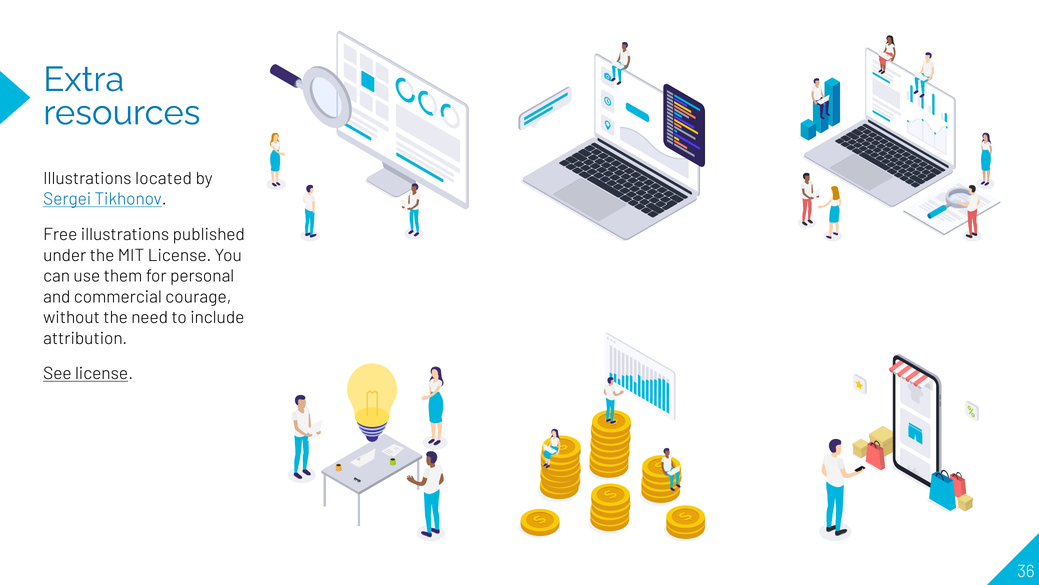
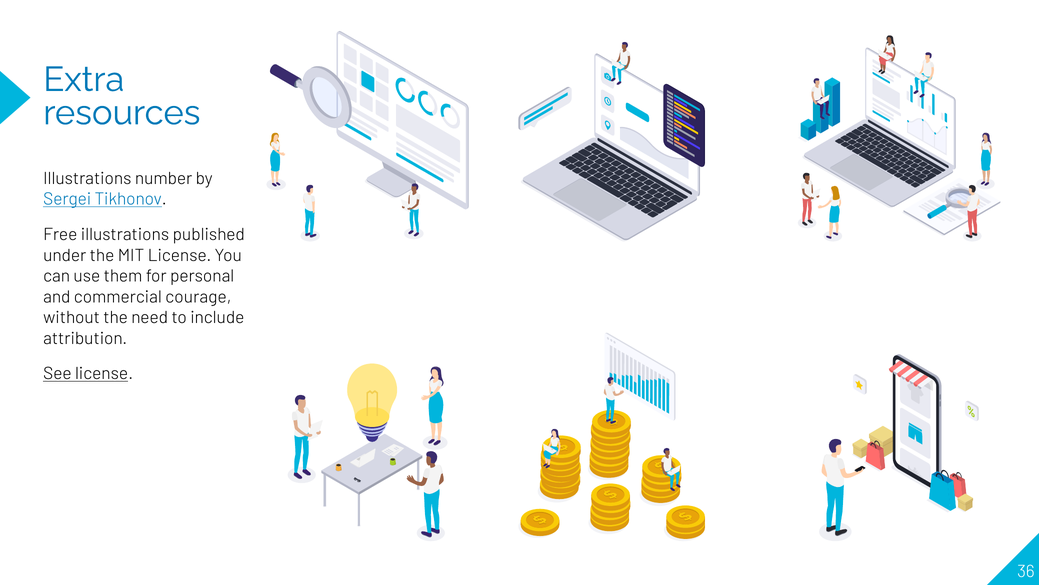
located: located -> number
